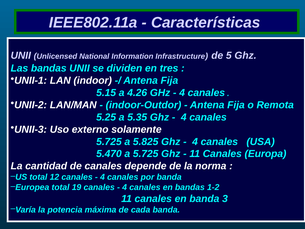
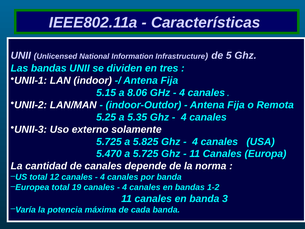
4.26: 4.26 -> 8.06
